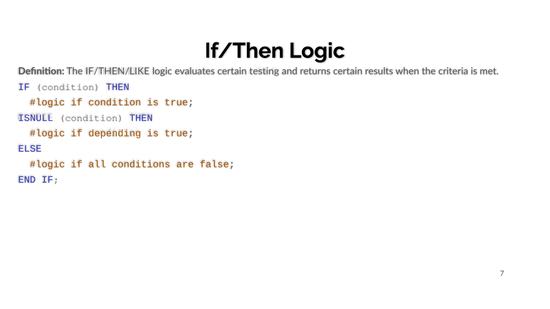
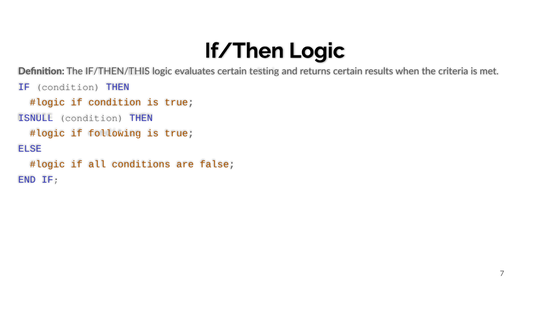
IF/THEN/LIKE: IF/THEN/LIKE -> IF/THEN/THIS
depending: depending -> following
